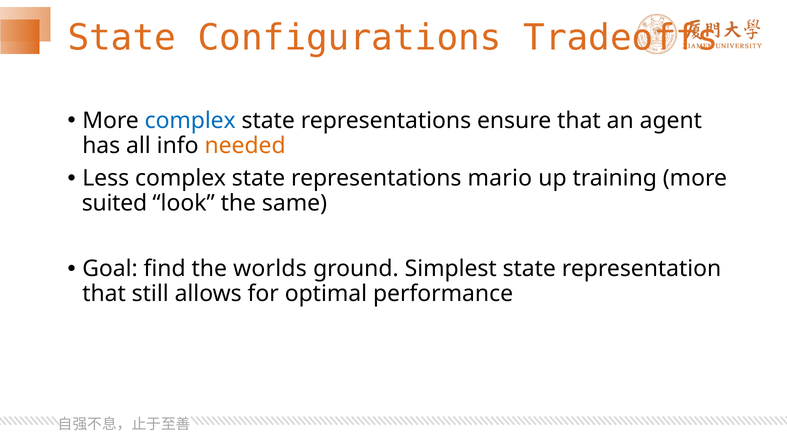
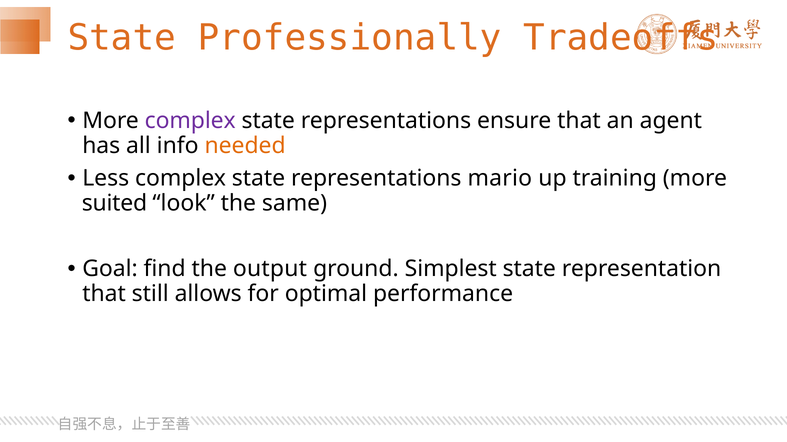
Configurations: Configurations -> Professionally
complex at (190, 121) colour: blue -> purple
worlds: worlds -> output
